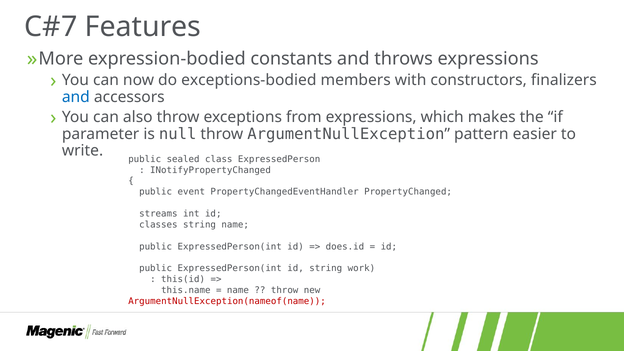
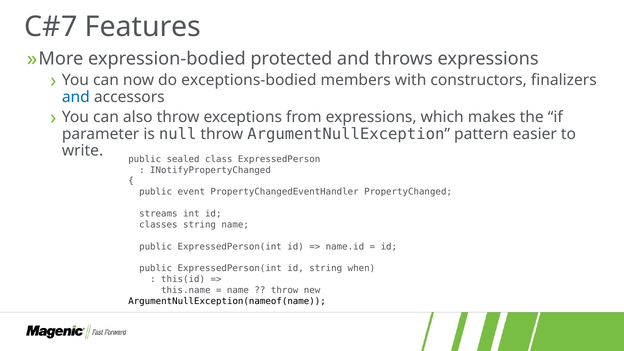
constants: constants -> protected
does.id: does.id -> name.id
work: work -> when
ArgumentNullException(nameof(name colour: red -> black
